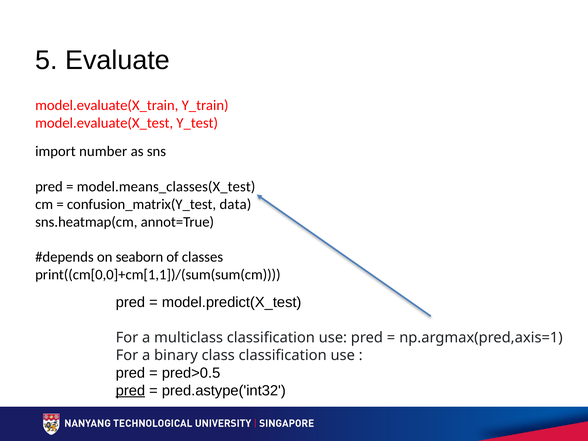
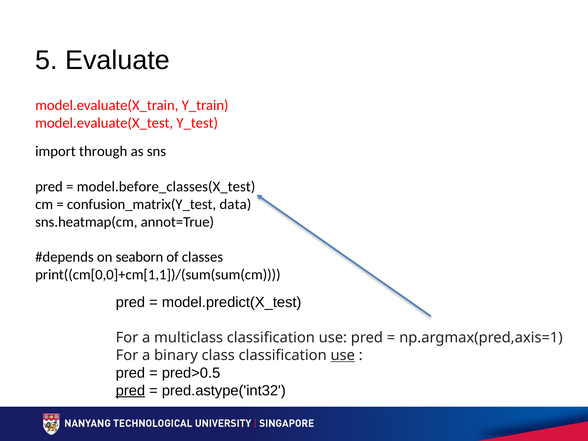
number: number -> through
model.means_classes(X_test: model.means_classes(X_test -> model.before_classes(X_test
use at (343, 355) underline: none -> present
